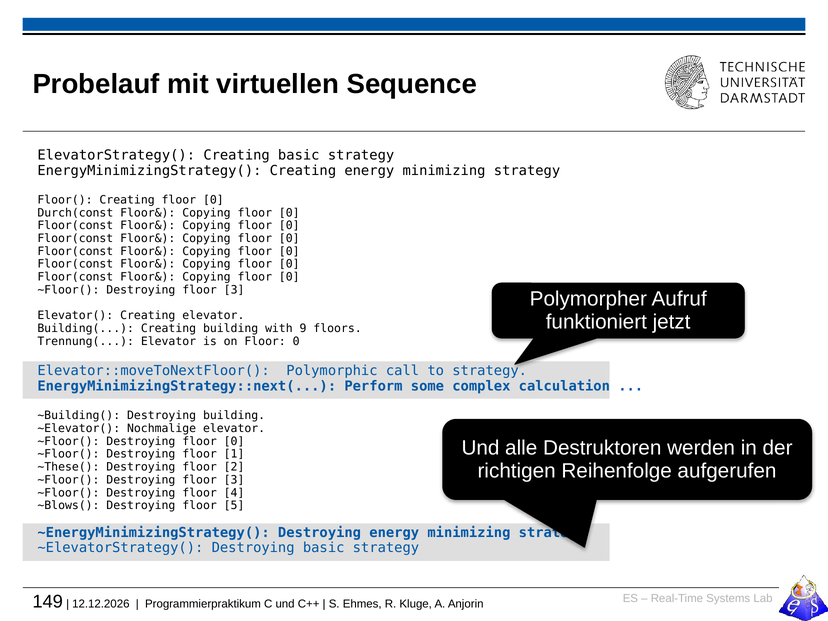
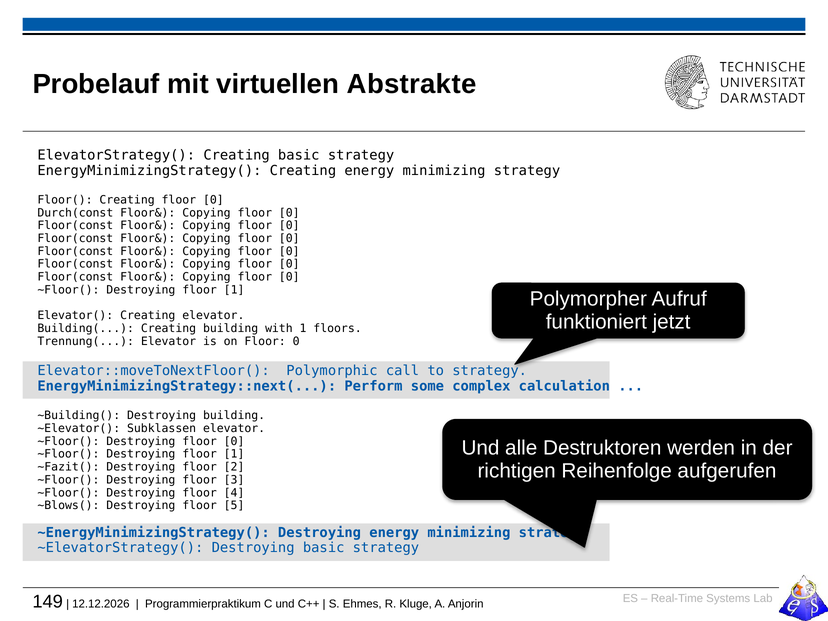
Sequence: Sequence -> Abstrakte
3 at (234, 290): 3 -> 1
with 9: 9 -> 1
Nochmalige: Nochmalige -> Subklassen
~These(: ~These( -> ~Fazit(
